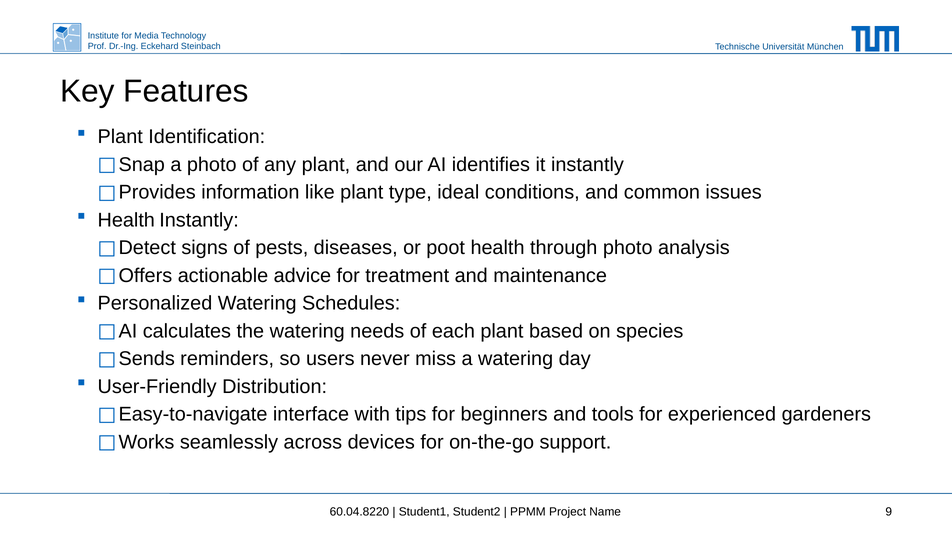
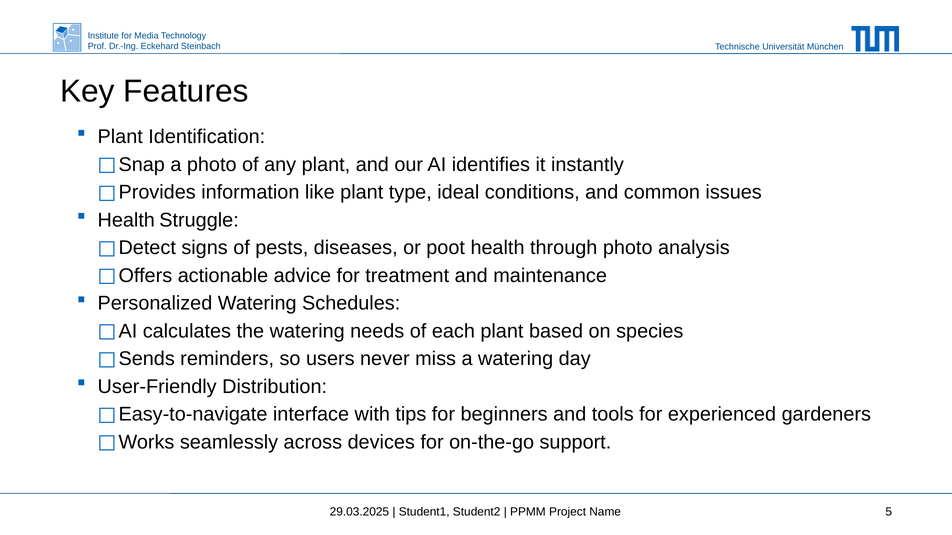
Health Instantly: Instantly -> Struggle
60.04.8220: 60.04.8220 -> 29.03.2025
9: 9 -> 5
